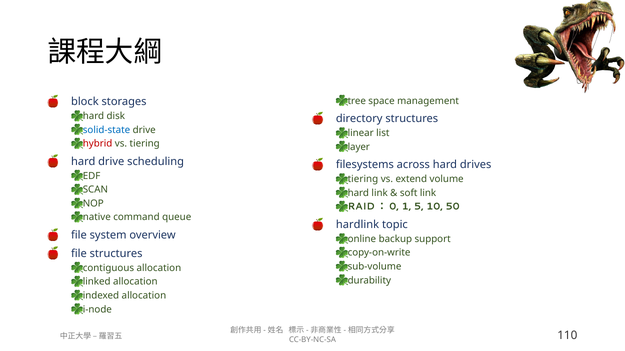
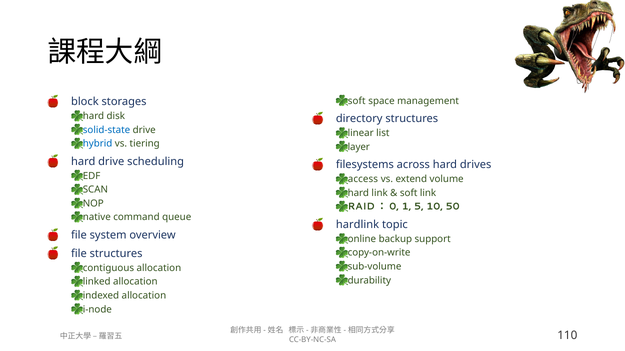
tree at (357, 101): tree -> soft
hybrid colour: red -> blue
tiering at (363, 179): tiering -> access
